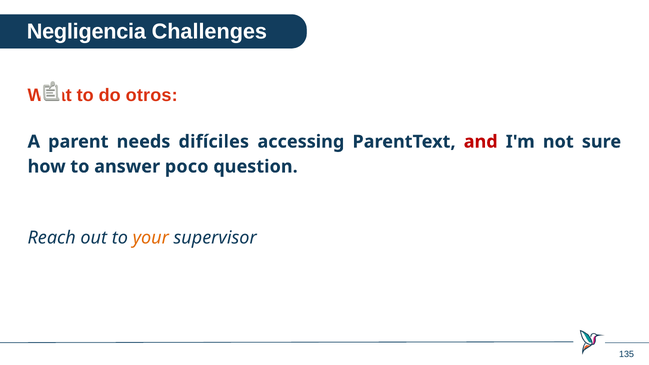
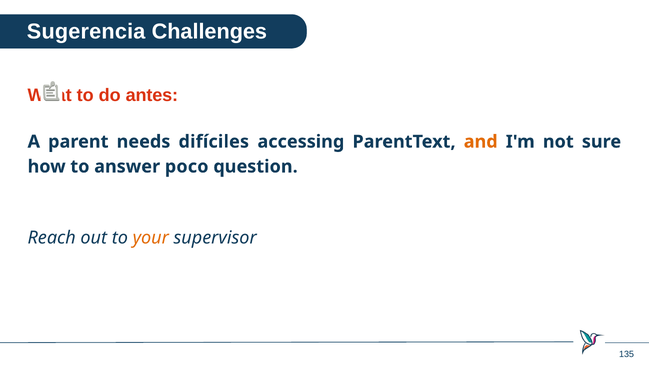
Negligencia: Negligencia -> Sugerencia
otros: otros -> antes
and colour: red -> orange
